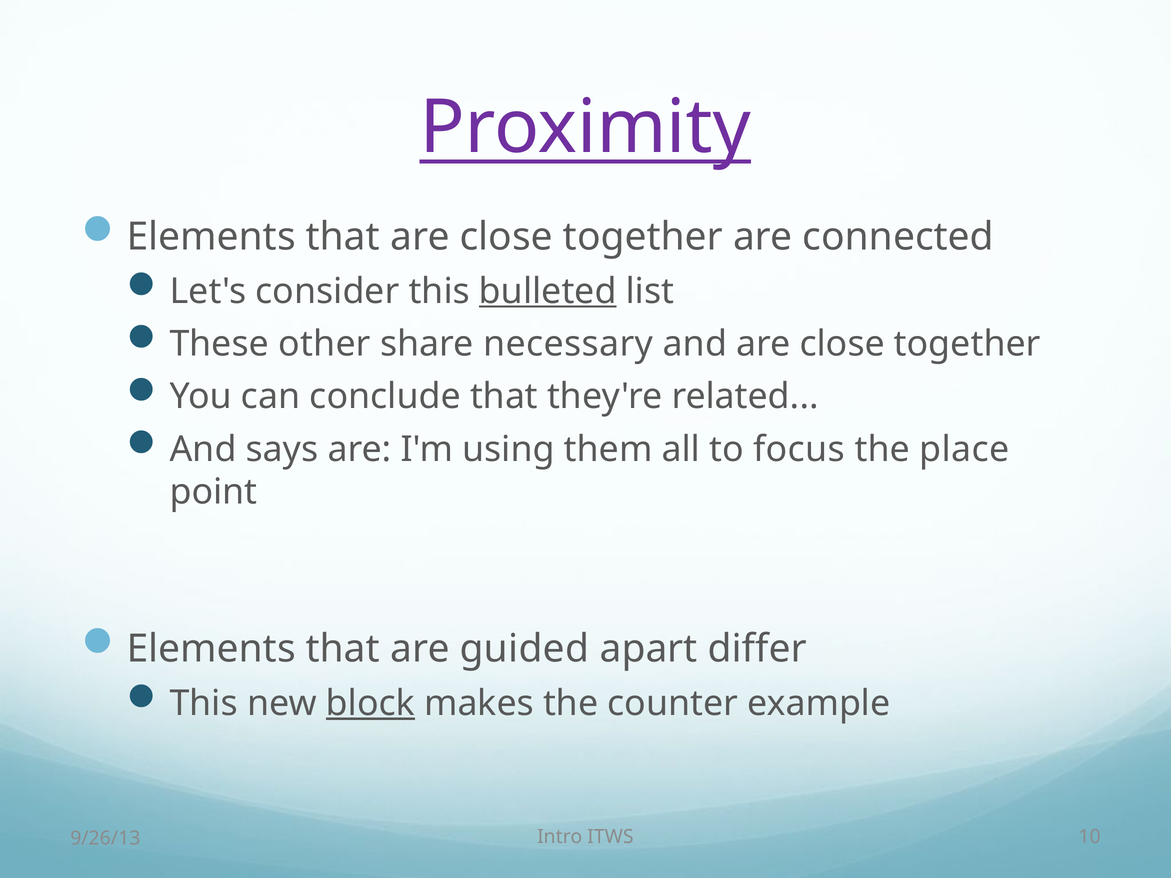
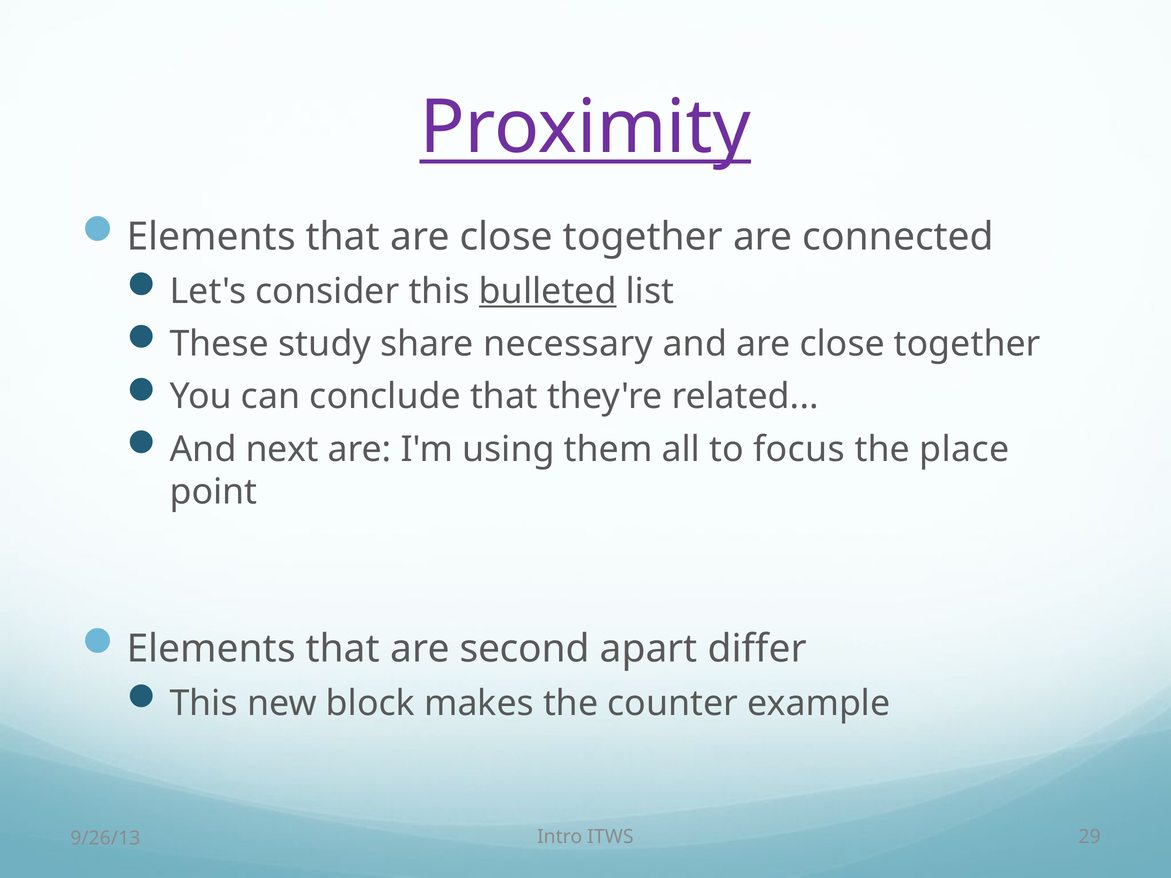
other: other -> study
says: says -> next
guided: guided -> second
block underline: present -> none
10: 10 -> 29
